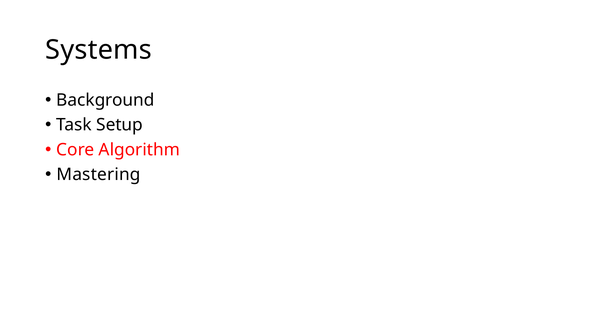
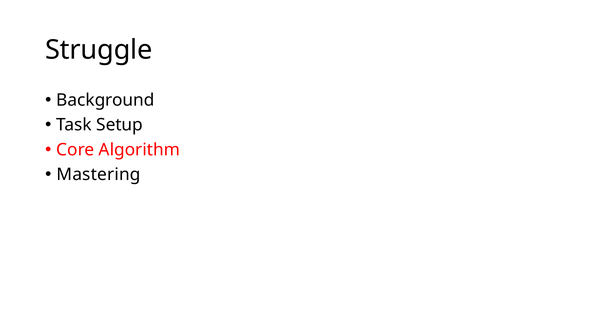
Systems: Systems -> Struggle
